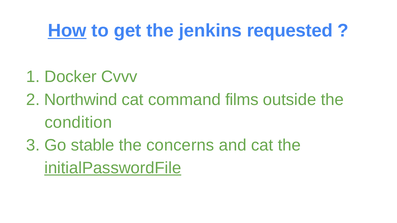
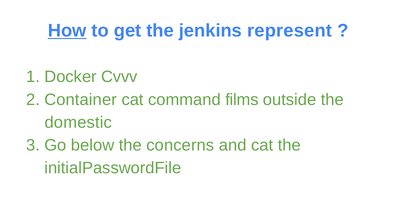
requested: requested -> represent
Northwind: Northwind -> Container
condition: condition -> domestic
stable: stable -> below
initialPasswordFile underline: present -> none
